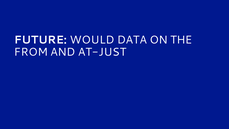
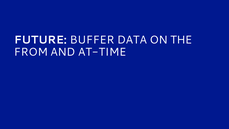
WOULD: WOULD -> BUFFER
AT-JUST: AT-JUST -> AT-TIME
